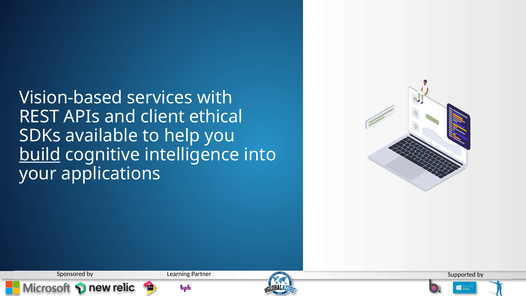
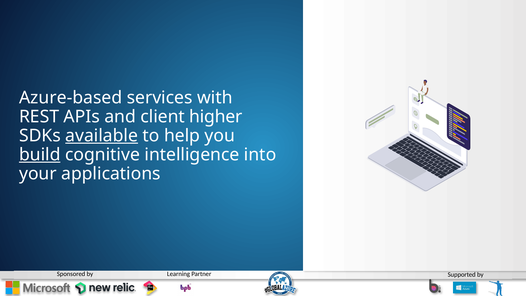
Vision-based: Vision-based -> Azure-based
ethical: ethical -> higher
available underline: none -> present
